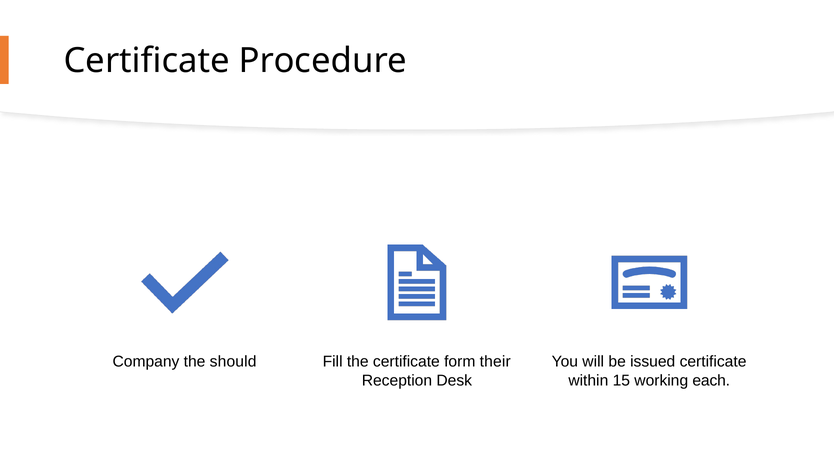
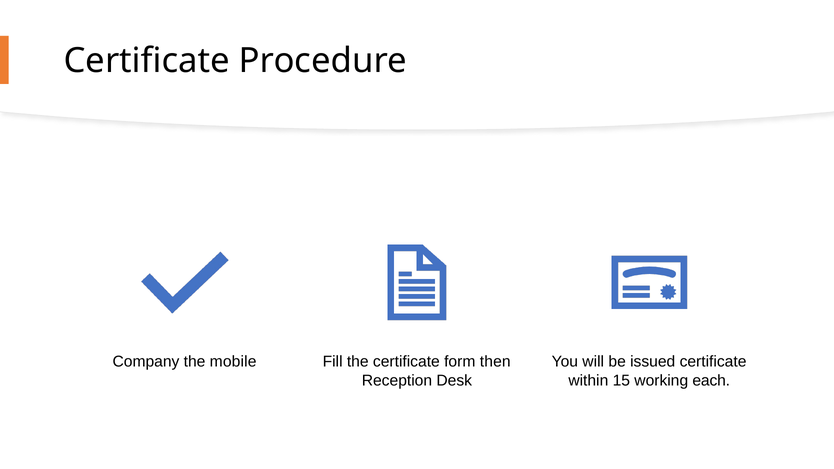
should: should -> mobile
their: their -> then
